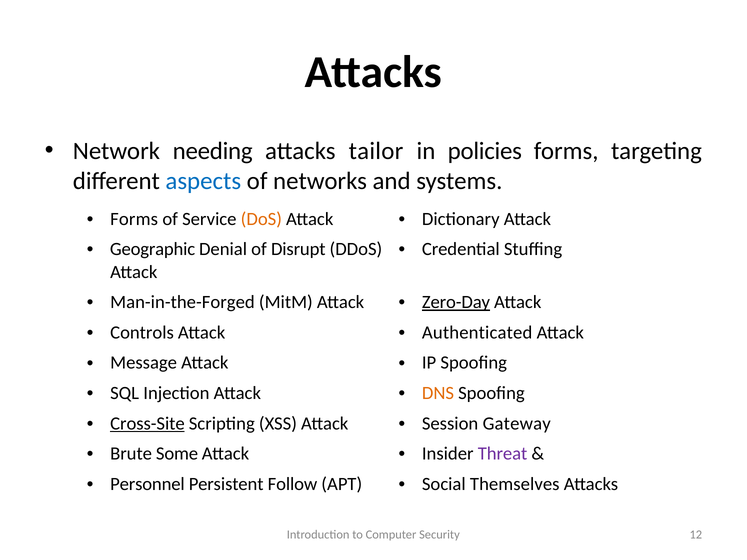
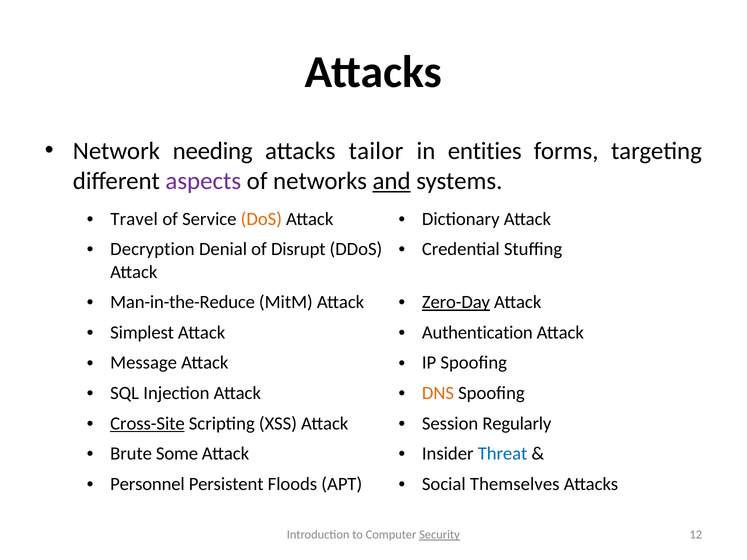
policies: policies -> entities
aspects colour: blue -> purple
and underline: none -> present
Forms at (134, 219): Forms -> Travel
Geographic: Geographic -> Decryption
Man-in-the-Forged: Man-in-the-Forged -> Man-in-the-Reduce
Controls: Controls -> Simplest
Authenticated: Authenticated -> Authentication
Gateway: Gateway -> Regularly
Threat colour: purple -> blue
Follow: Follow -> Floods
Security underline: none -> present
